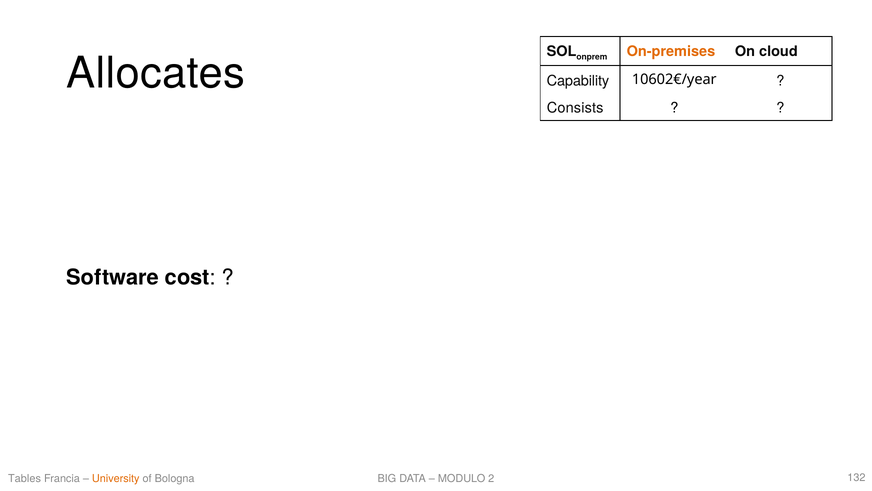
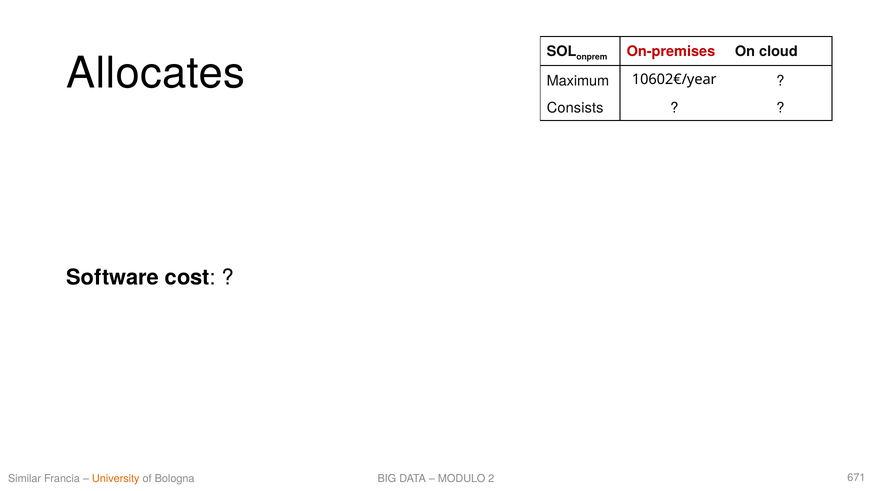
On-premises colour: orange -> red
Capability: Capability -> Maximum
Tables: Tables -> Similar
132: 132 -> 671
